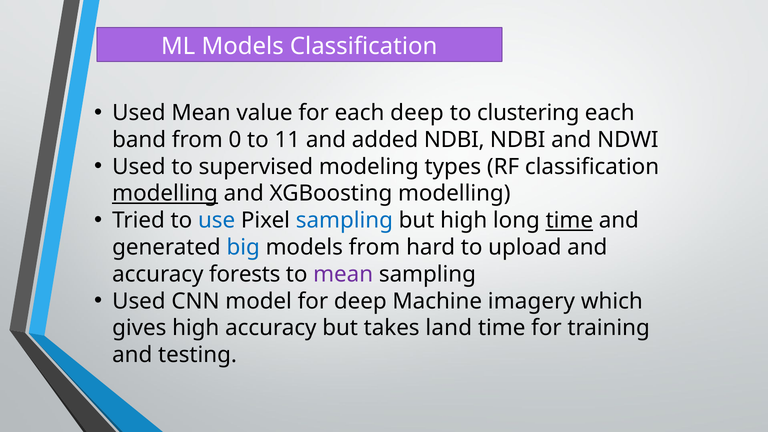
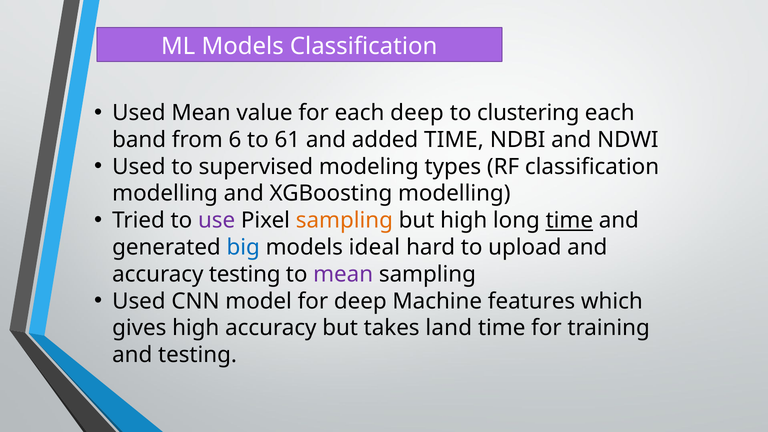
0: 0 -> 6
11: 11 -> 61
added NDBI: NDBI -> TIME
modelling at (165, 194) underline: present -> none
use colour: blue -> purple
sampling at (344, 220) colour: blue -> orange
models from: from -> ideal
accuracy forests: forests -> testing
imagery: imagery -> features
